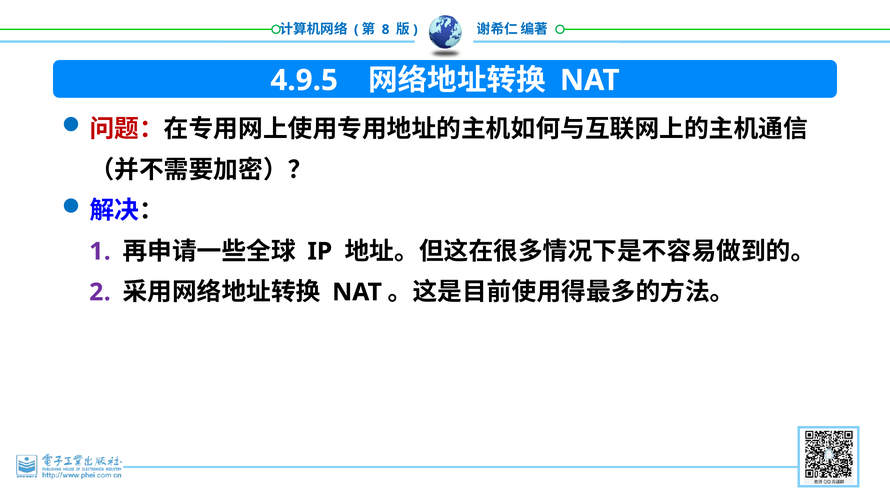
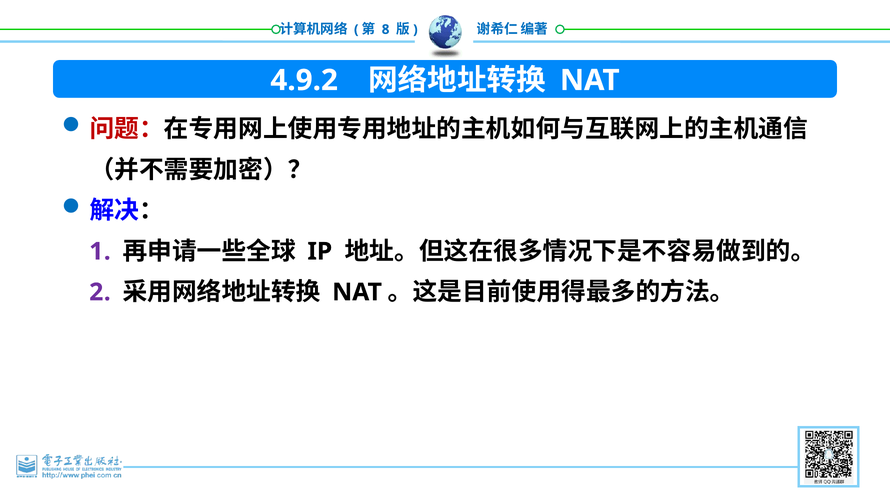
4.9.5: 4.9.5 -> 4.9.2
